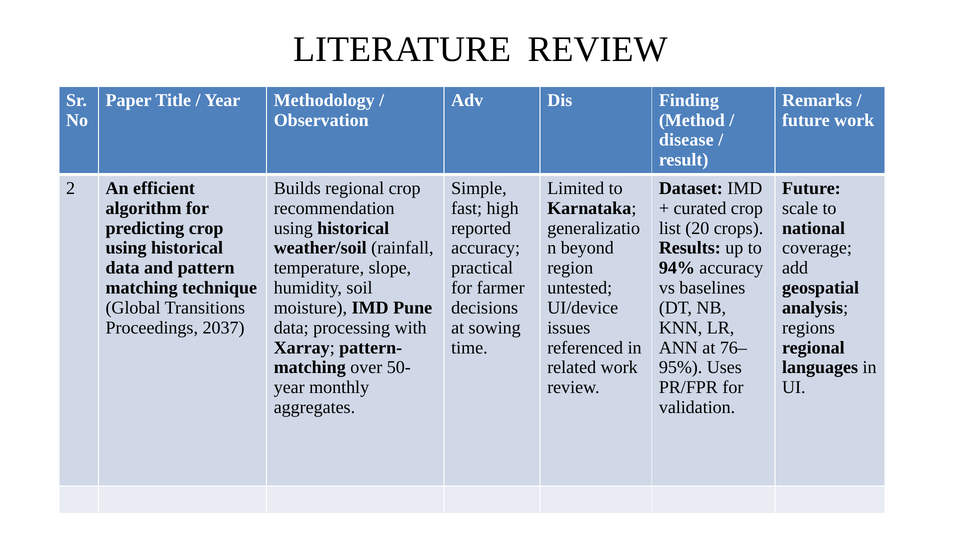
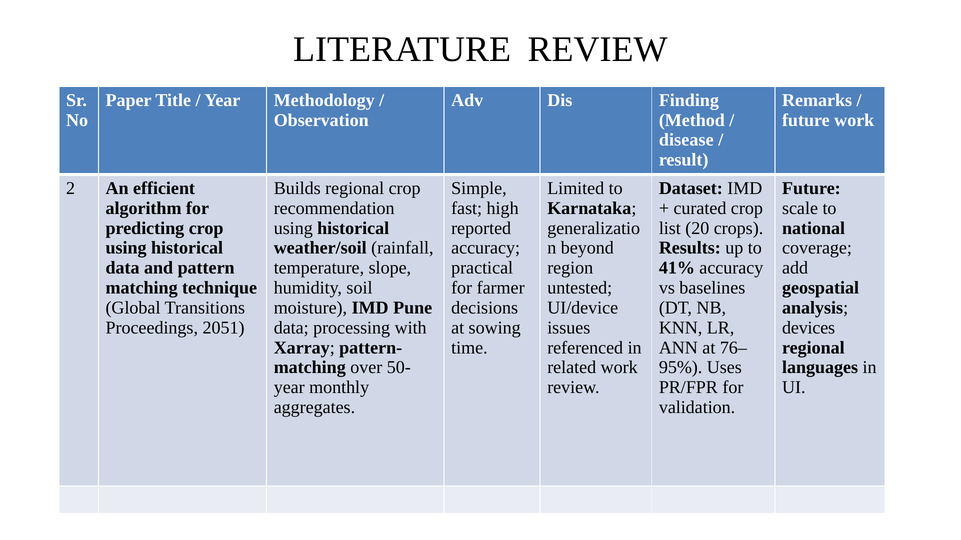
94%: 94% -> 41%
2037: 2037 -> 2051
regions: regions -> devices
